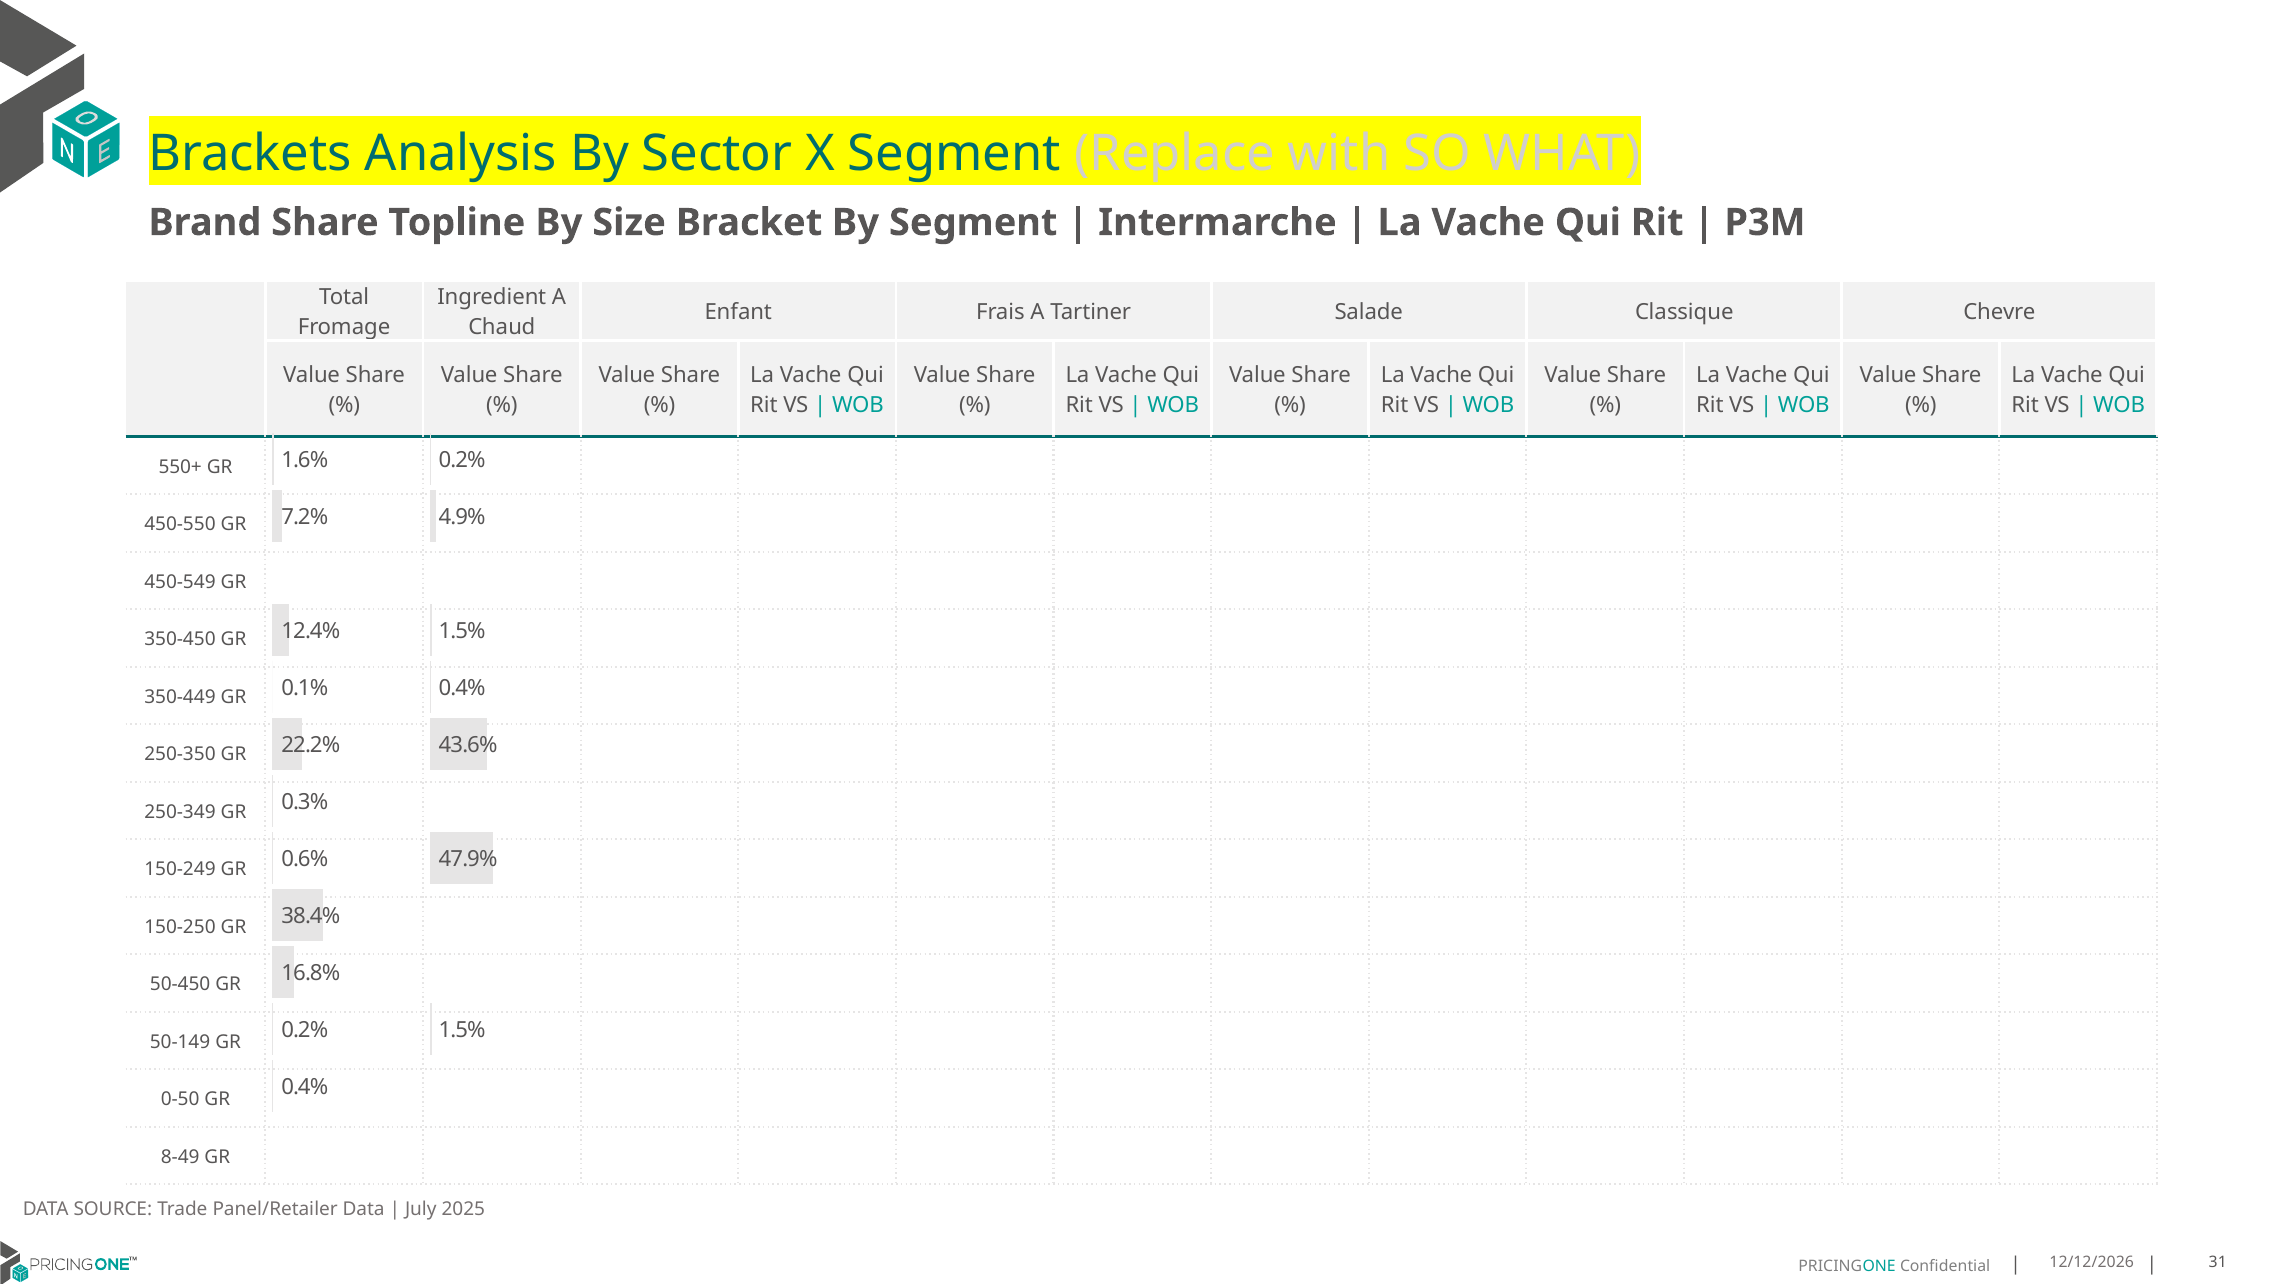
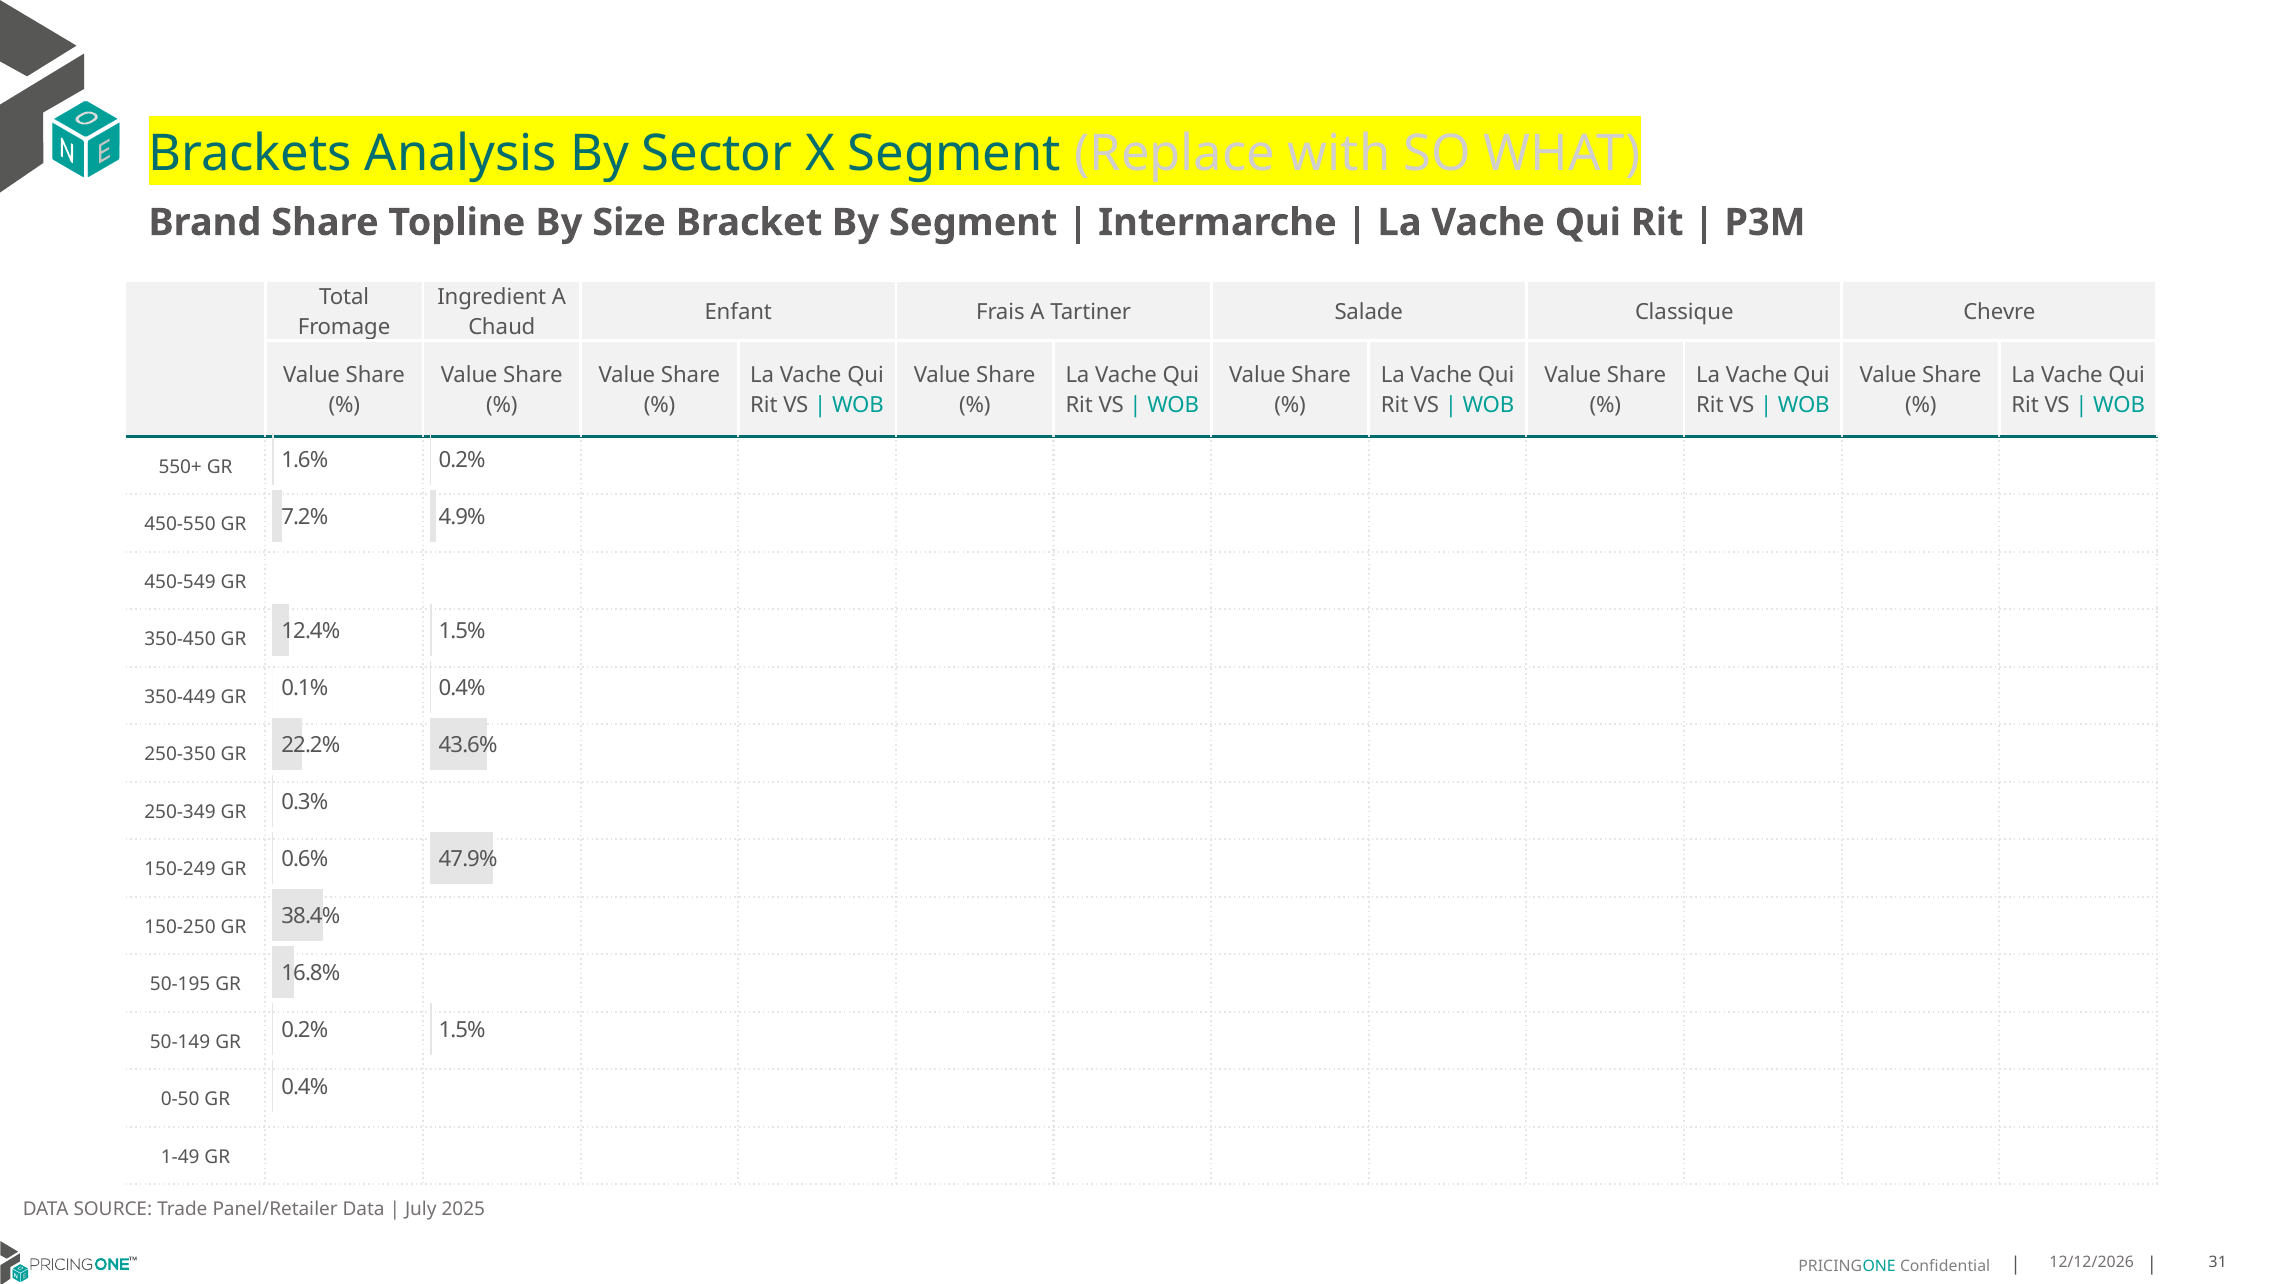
50-450: 50-450 -> 50-195
8-49: 8-49 -> 1-49
